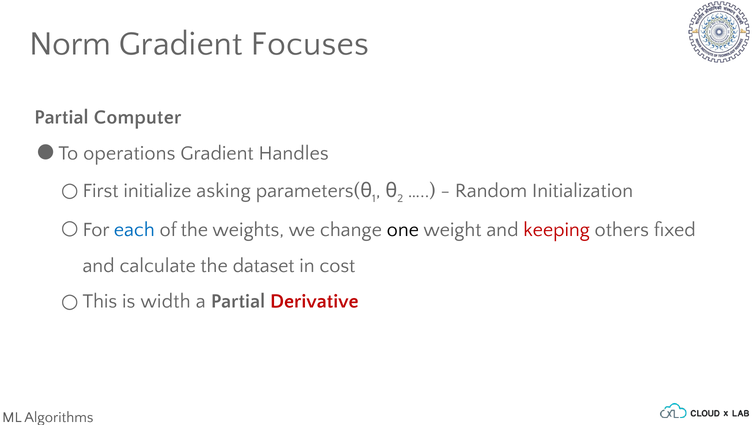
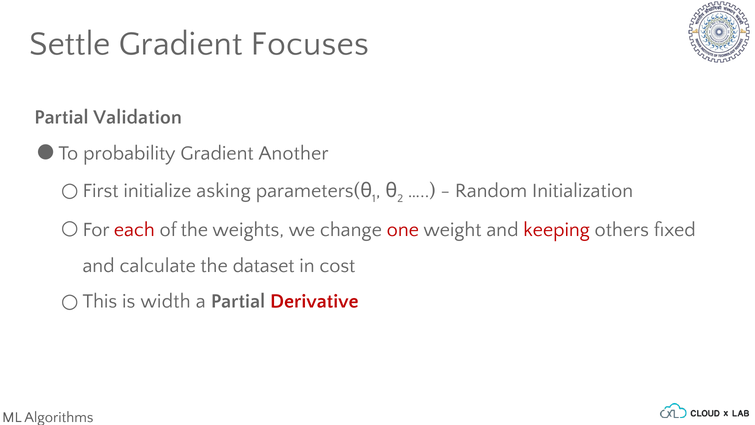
Norm: Norm -> Settle
Computer: Computer -> Validation
operations: operations -> probability
Handles: Handles -> Another
each colour: blue -> red
one colour: black -> red
